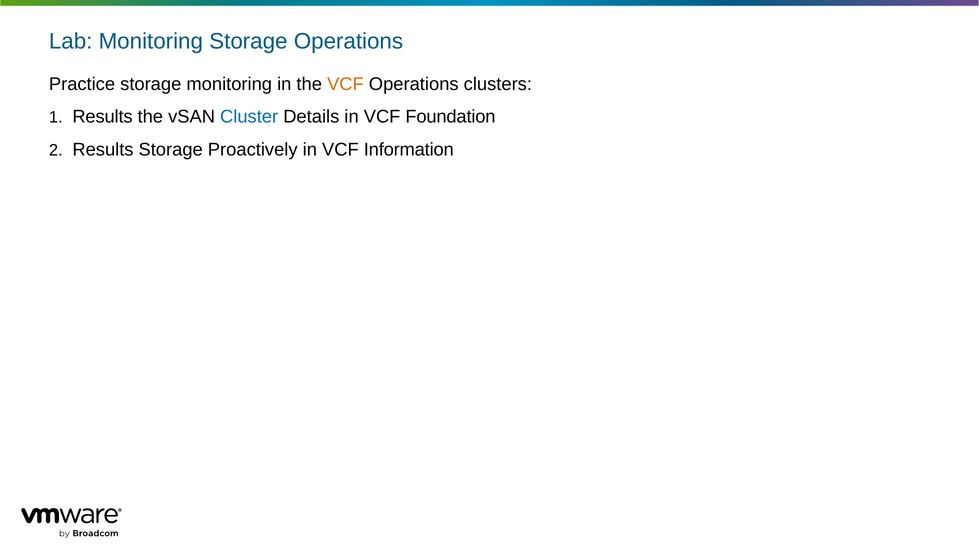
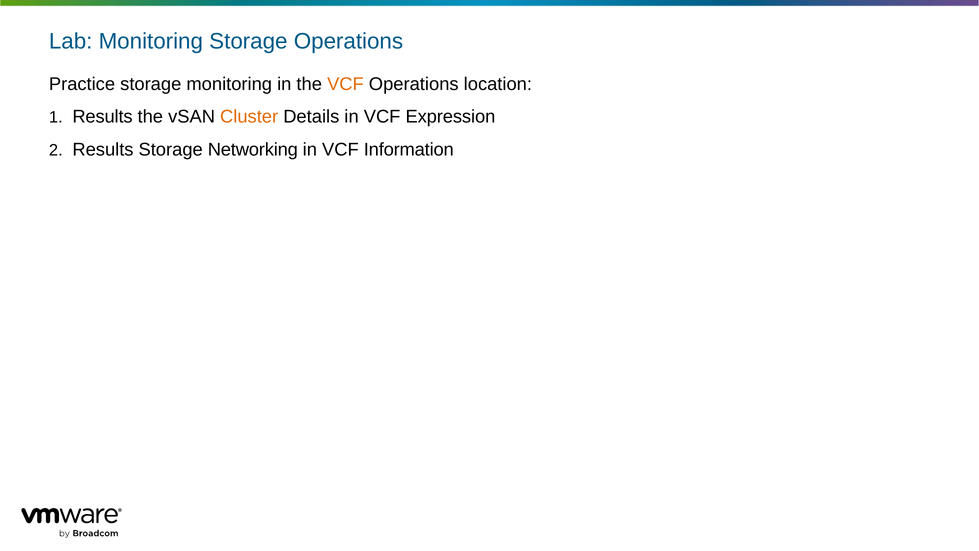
clusters: clusters -> location
Cluster colour: blue -> orange
Foundation: Foundation -> Expression
Proactively: Proactively -> Networking
